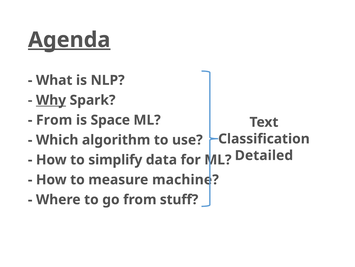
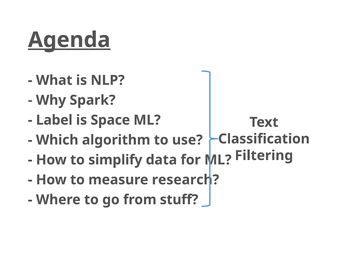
Why underline: present -> none
From at (54, 120): From -> Label
Detailed: Detailed -> Filtering
machine: machine -> research
